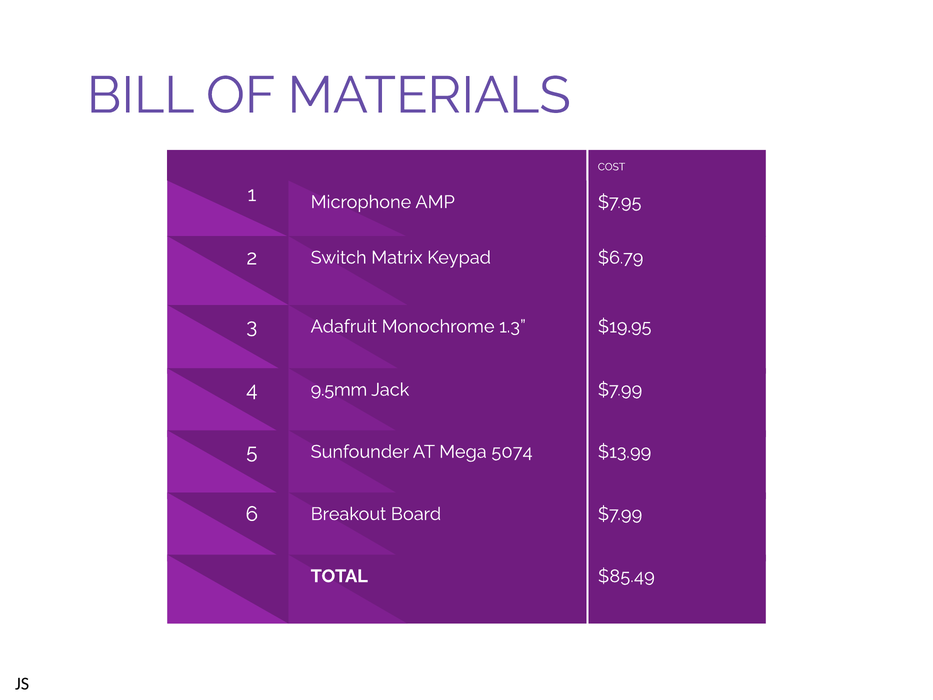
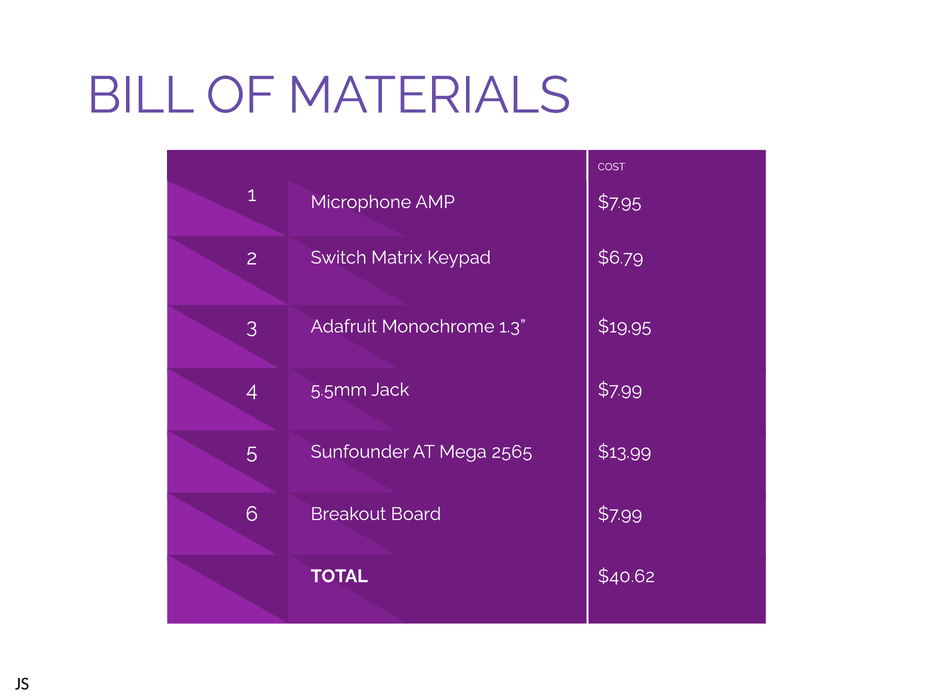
9.5mm: 9.5mm -> 5.5mm
5074: 5074 -> 2565
$85.49: $85.49 -> $40.62
